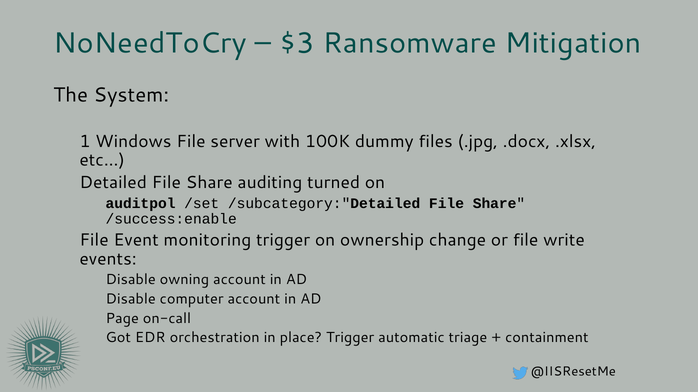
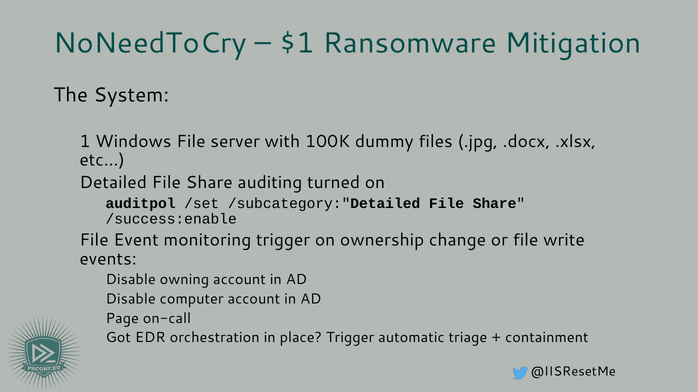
$3: $3 -> $1
